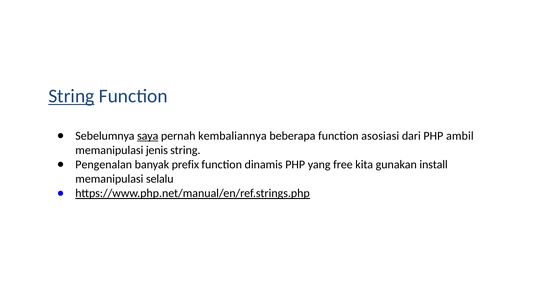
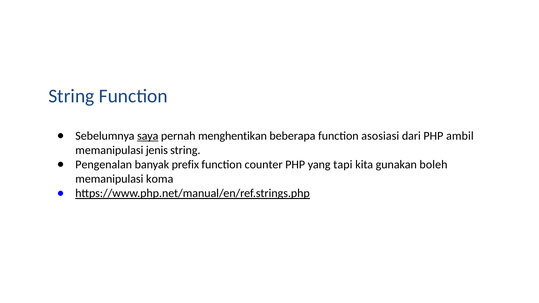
String at (71, 96) underline: present -> none
kembaliannya: kembaliannya -> menghentikan
dinamis: dinamis -> counter
free: free -> tapi
install: install -> boleh
selalu: selalu -> koma
